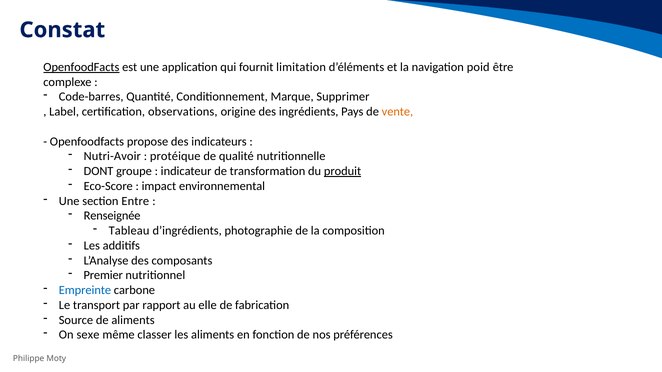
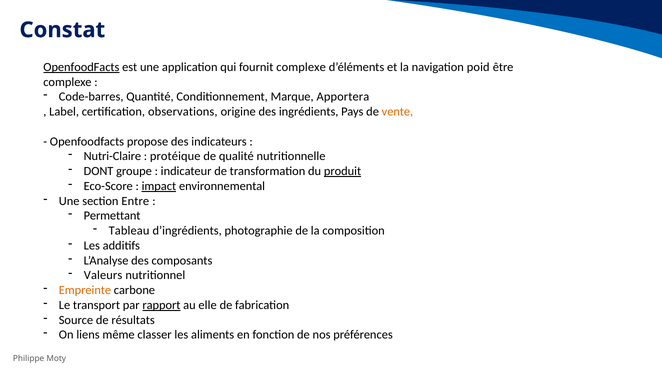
fournit limitation: limitation -> complexe
Supprimer: Supprimer -> Apportera
Nutri-Avoir: Nutri-Avoir -> Nutri-Claire
impact underline: none -> present
Renseignée: Renseignée -> Permettant
Premier: Premier -> Valeurs
Empreinte colour: blue -> orange
rapport underline: none -> present
de aliments: aliments -> résultats
sexe: sexe -> liens
